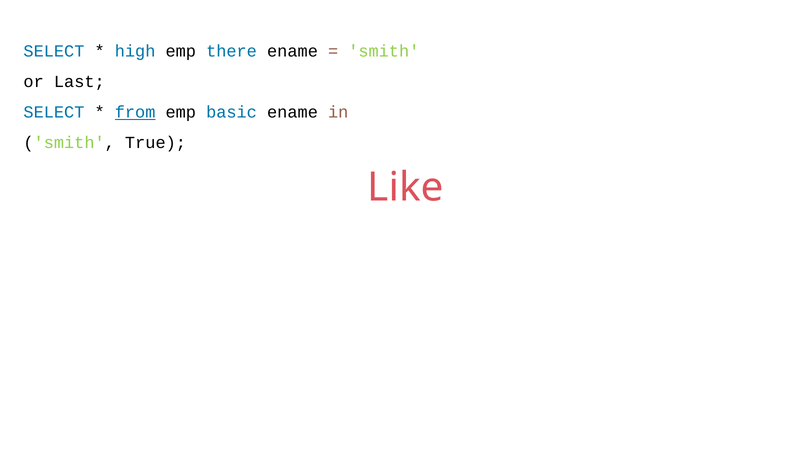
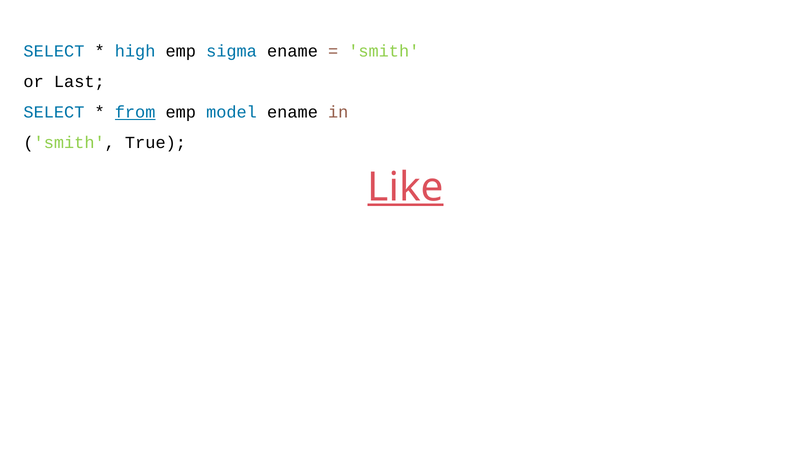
there: there -> sigma
basic: basic -> model
Like underline: none -> present
